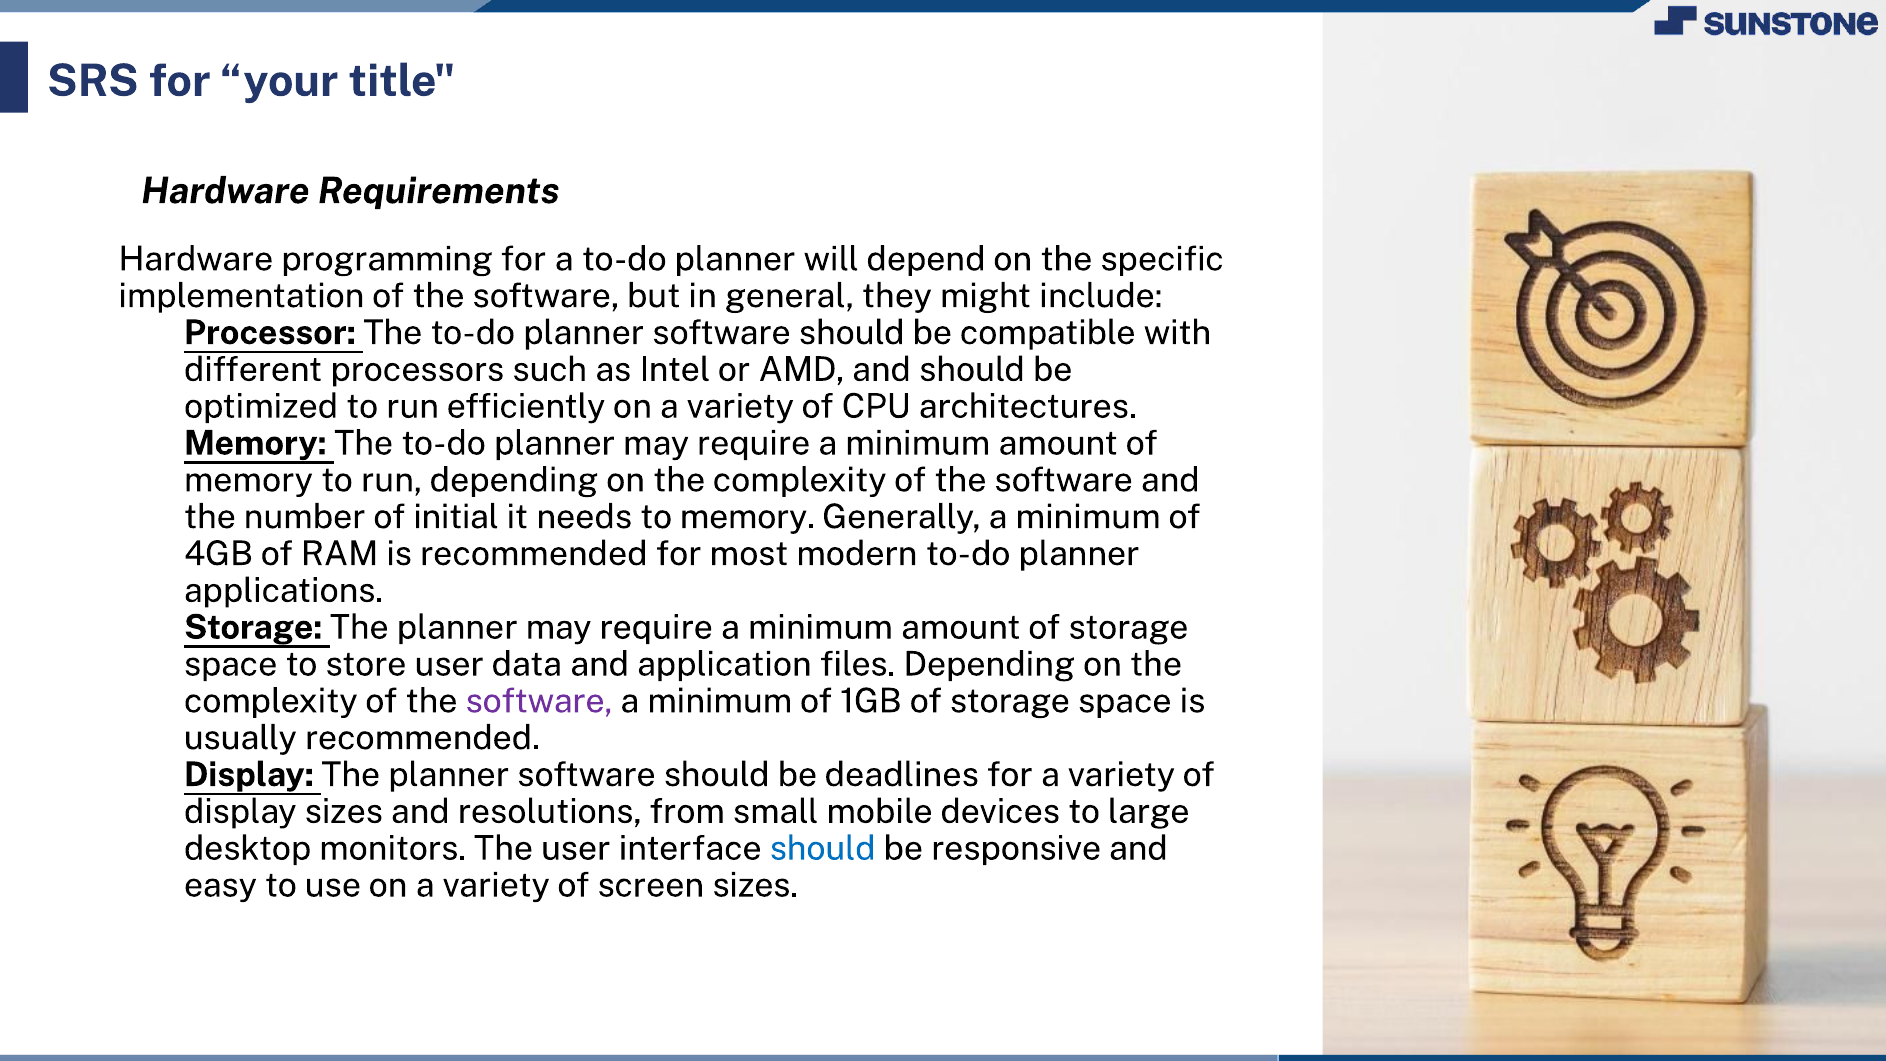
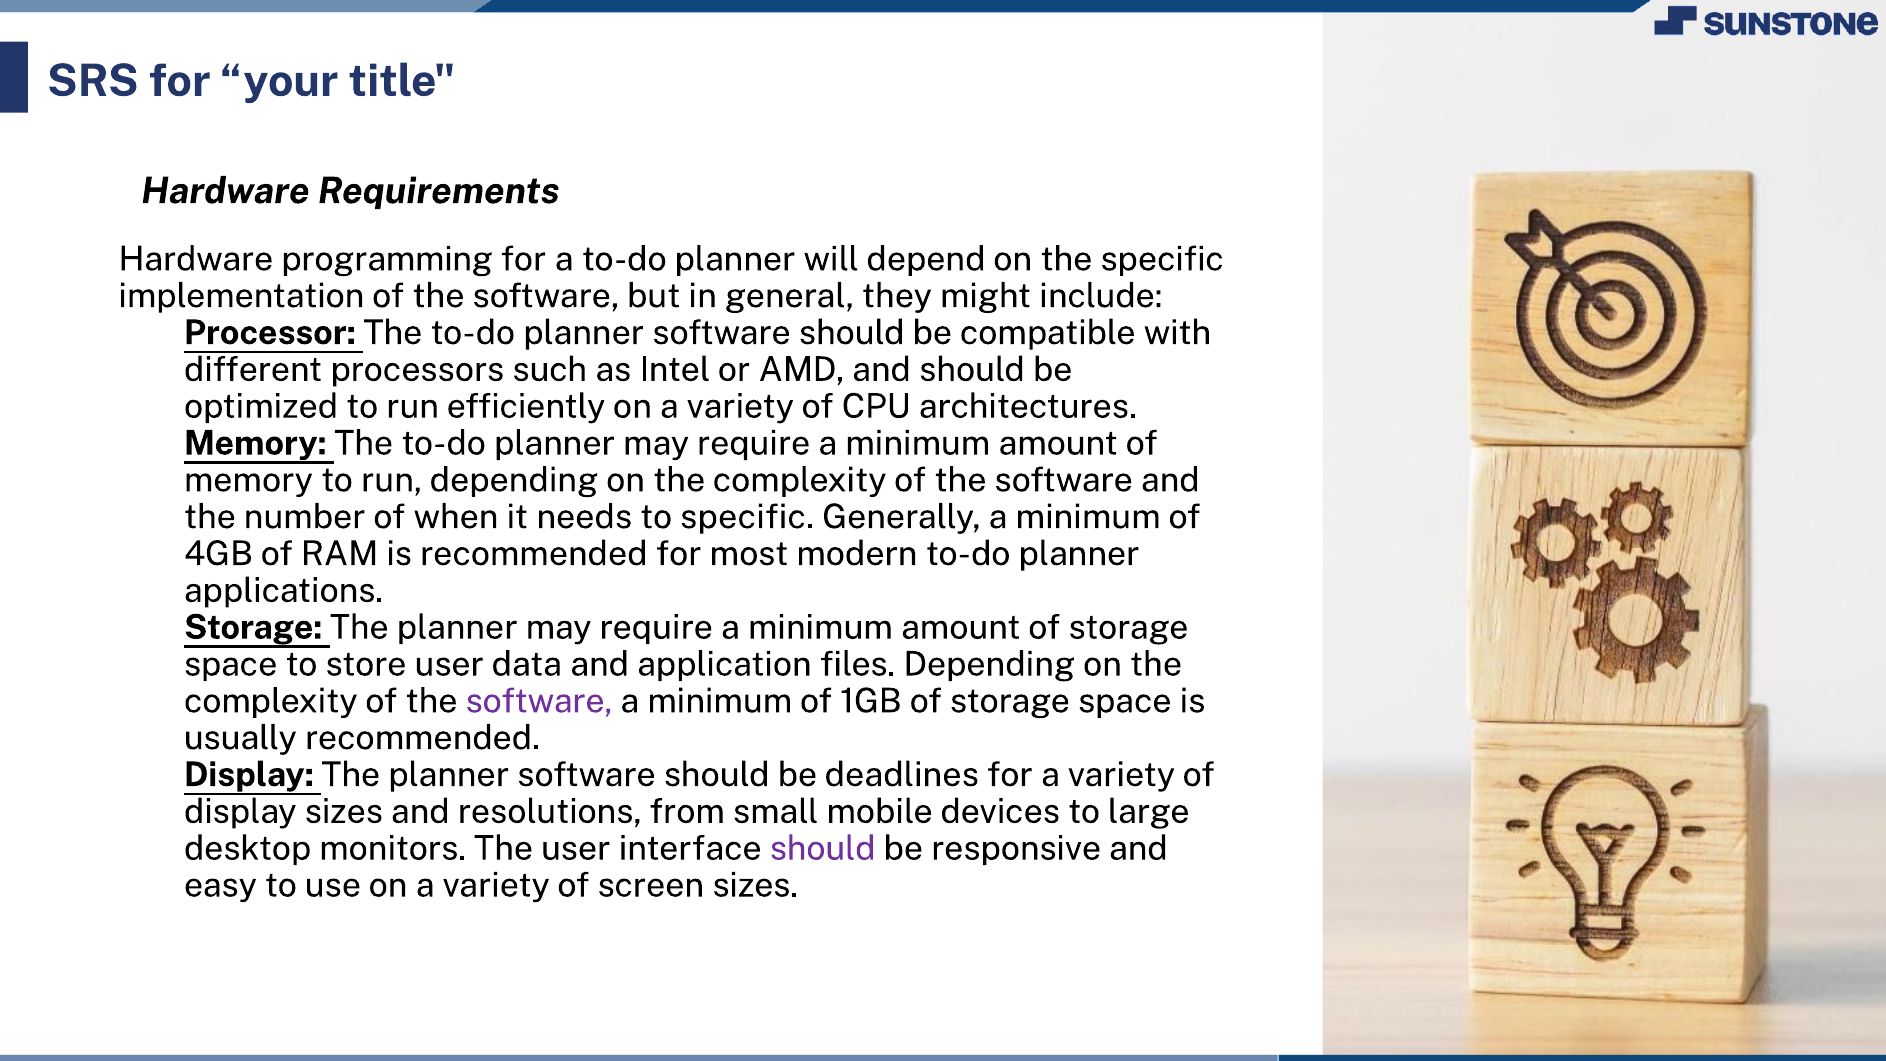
initial: initial -> when
to memory: memory -> specific
should at (823, 848) colour: blue -> purple
